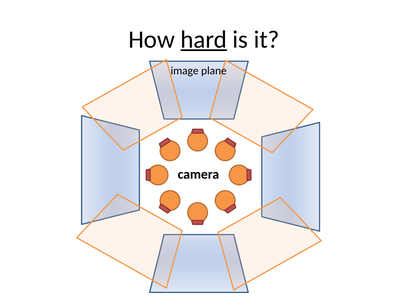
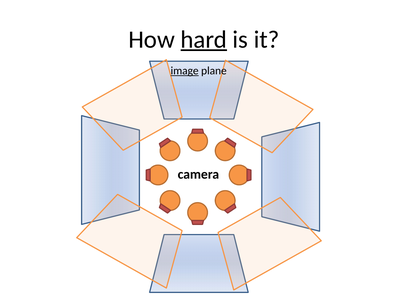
image underline: none -> present
